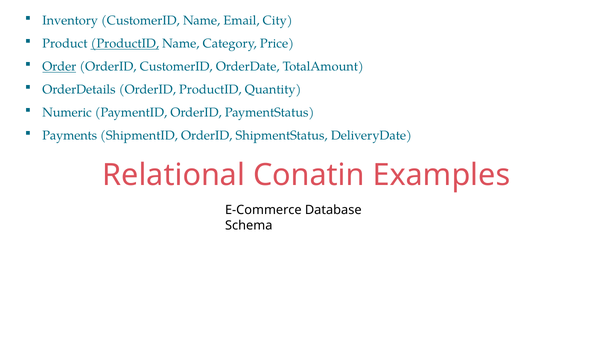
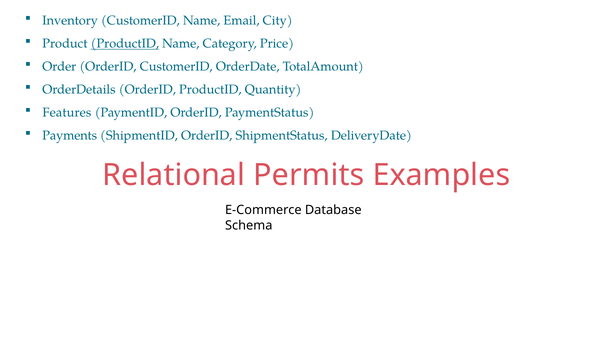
Order underline: present -> none
Numeric: Numeric -> Features
Conatin: Conatin -> Permits
